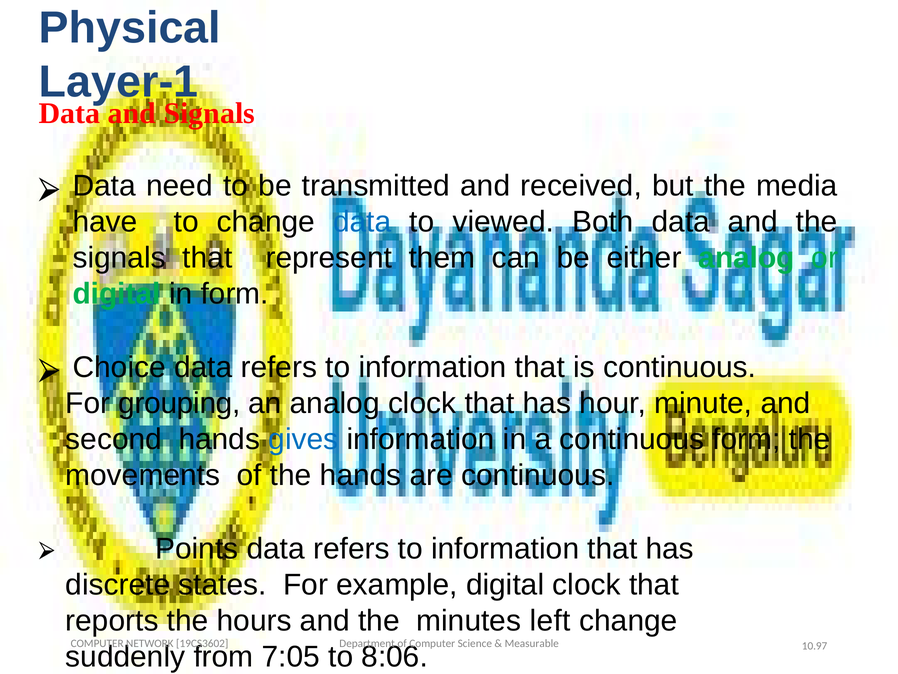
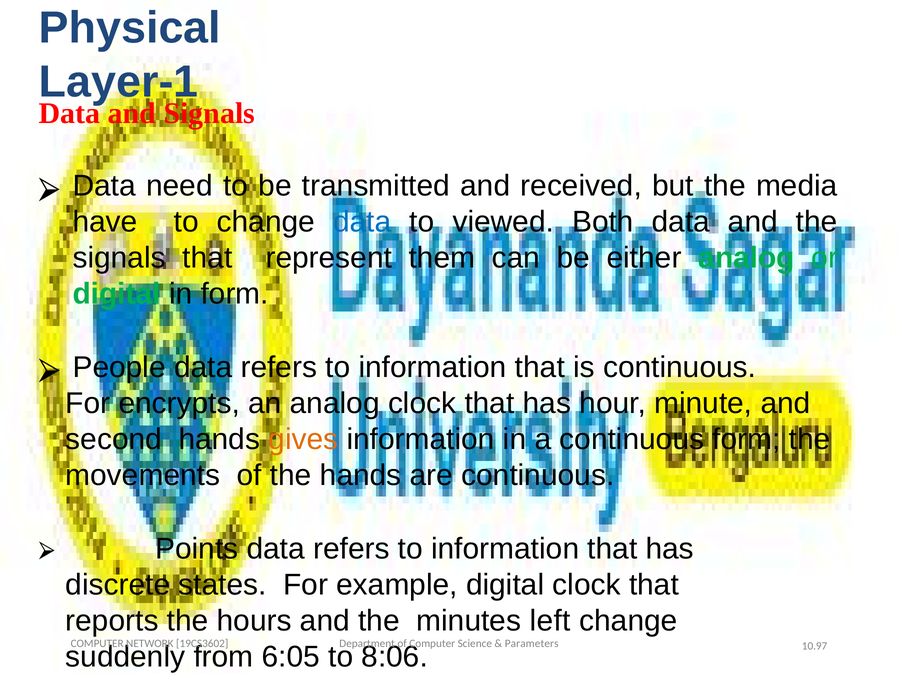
Choice: Choice -> People
grouping: grouping -> encrypts
gives colour: blue -> orange
Measurable: Measurable -> Parameters
7:05: 7:05 -> 6:05
